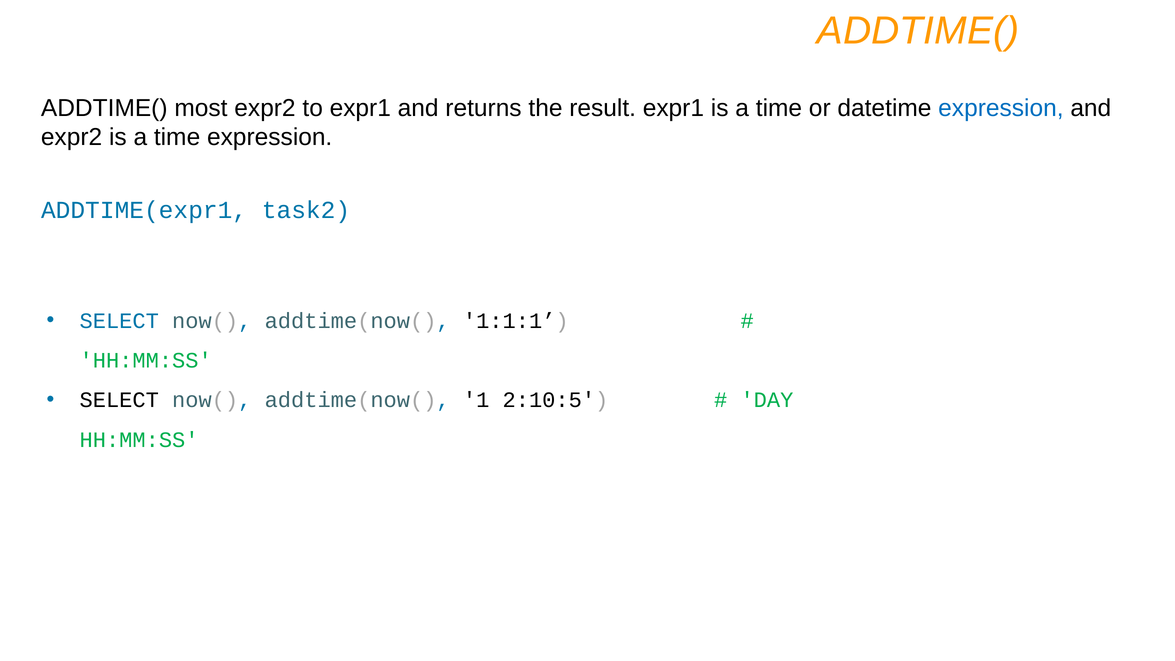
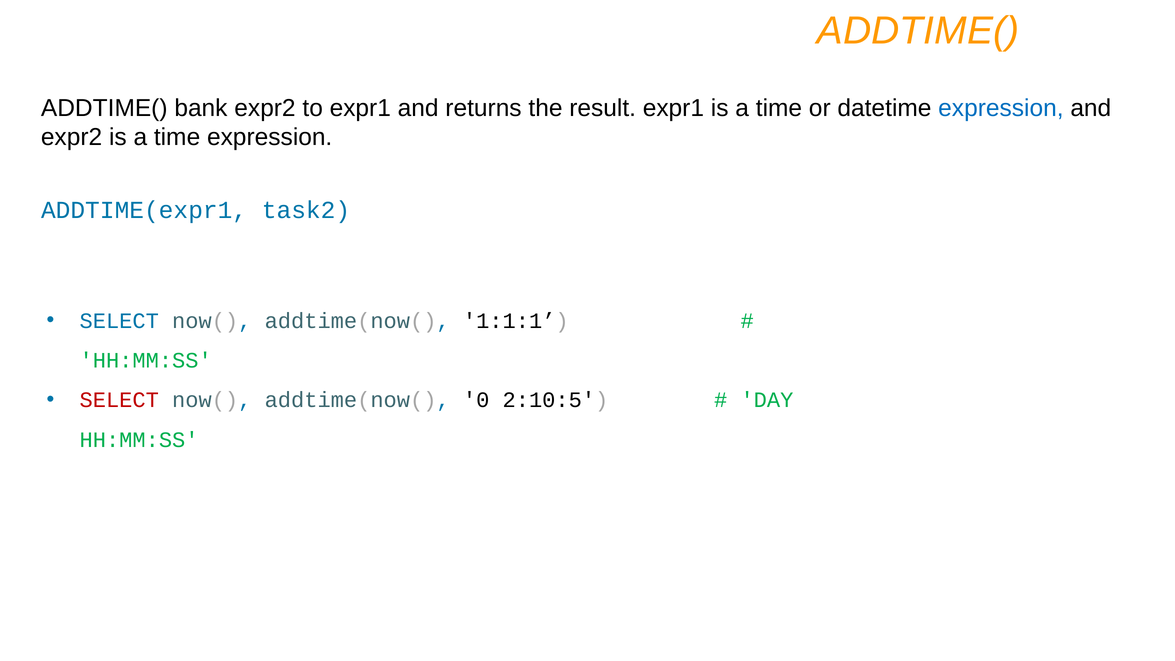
most: most -> bank
SELECT at (119, 400) colour: black -> red
1: 1 -> 0
